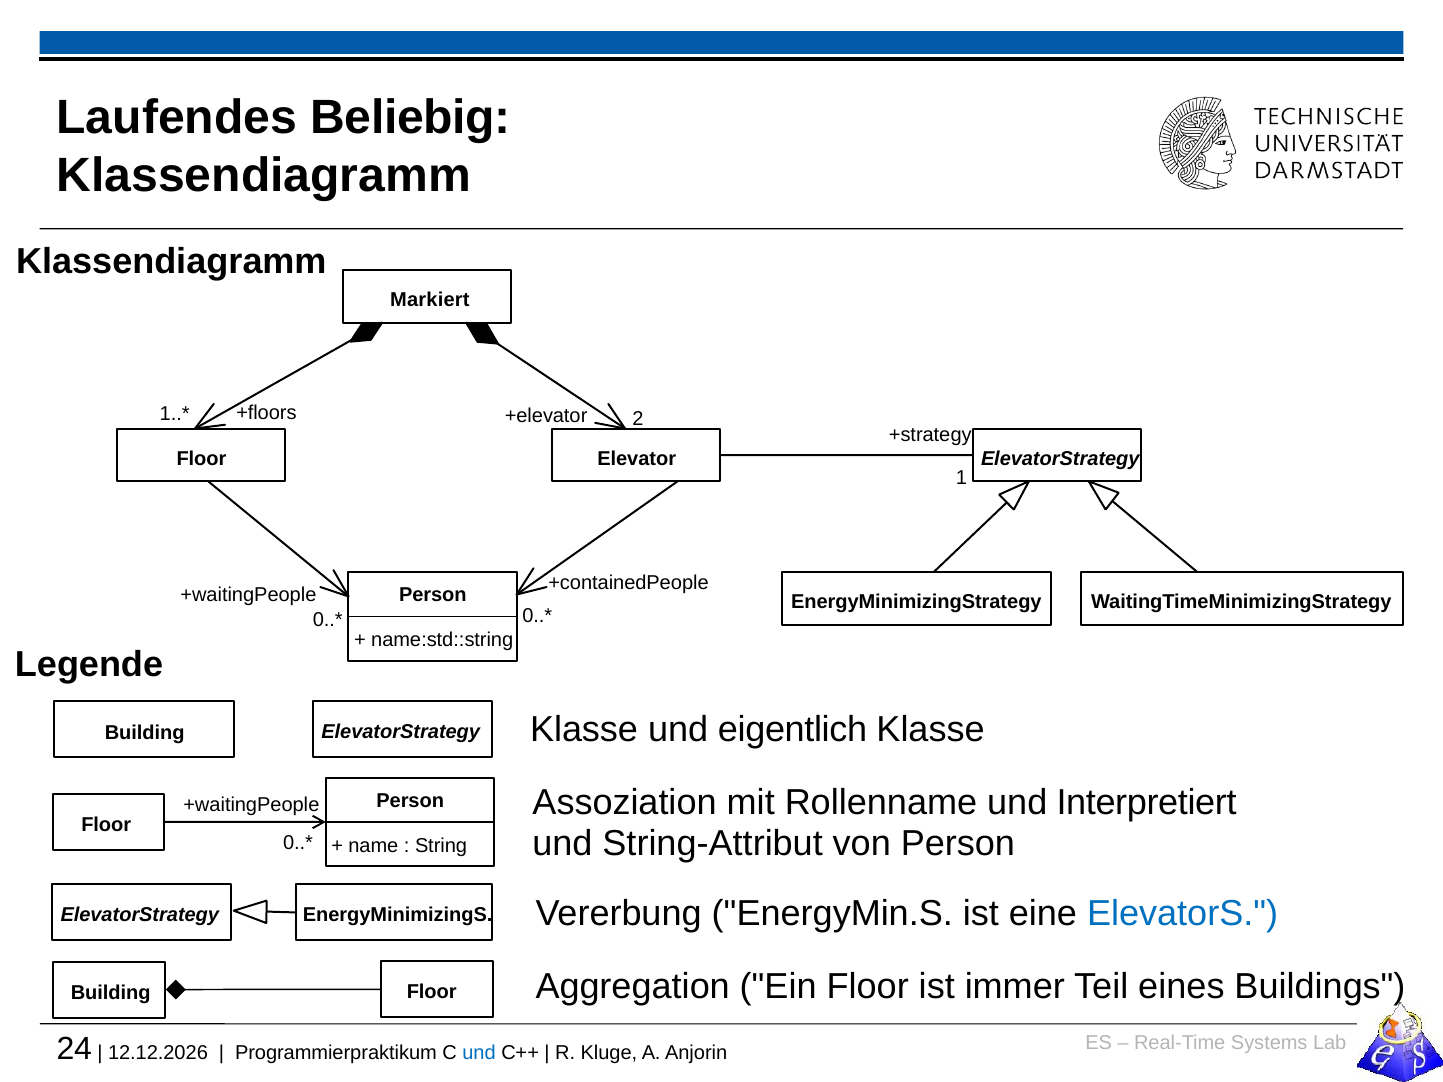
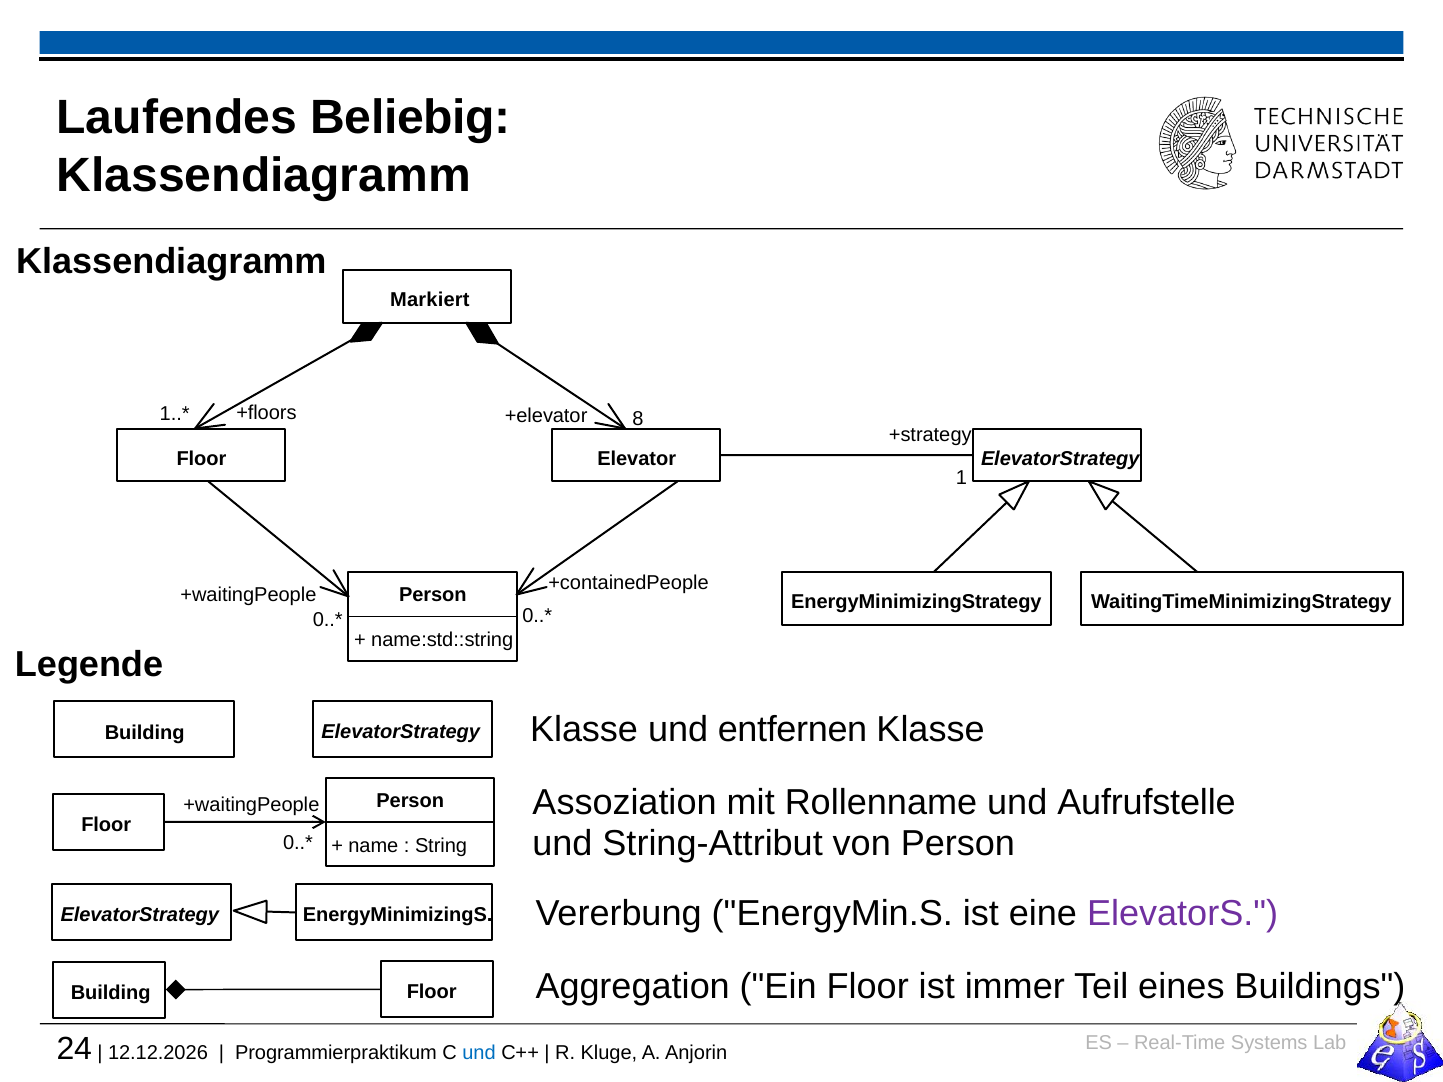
2: 2 -> 8
eigentlich: eigentlich -> entfernen
Interpretiert: Interpretiert -> Aufrufstelle
ElevatorS colour: blue -> purple
